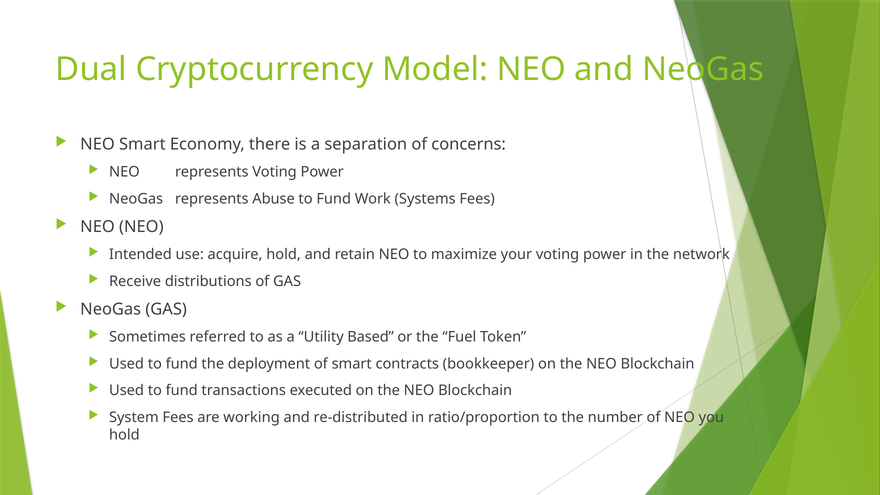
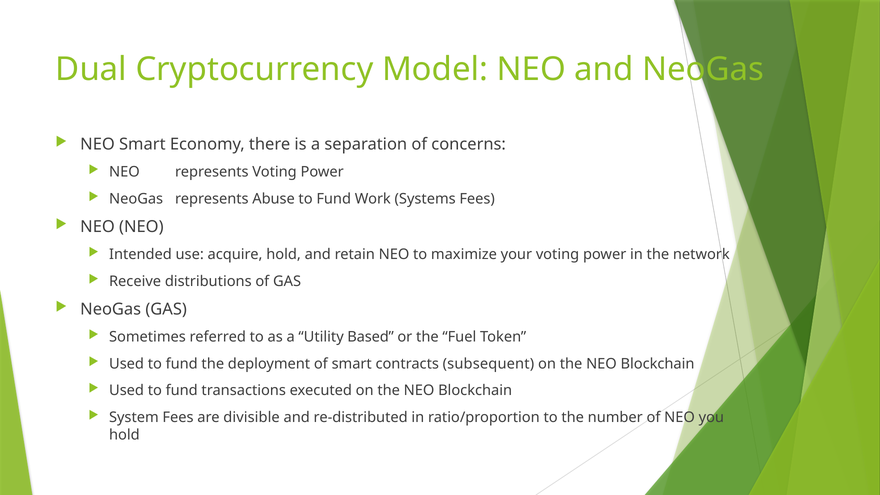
bookkeeper: bookkeeper -> subsequent
working: working -> divisible
